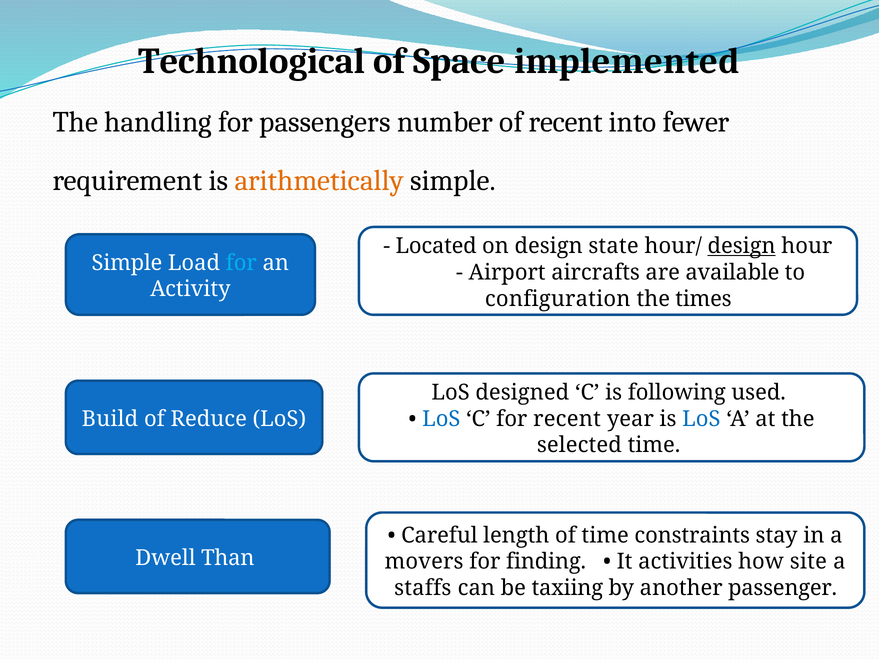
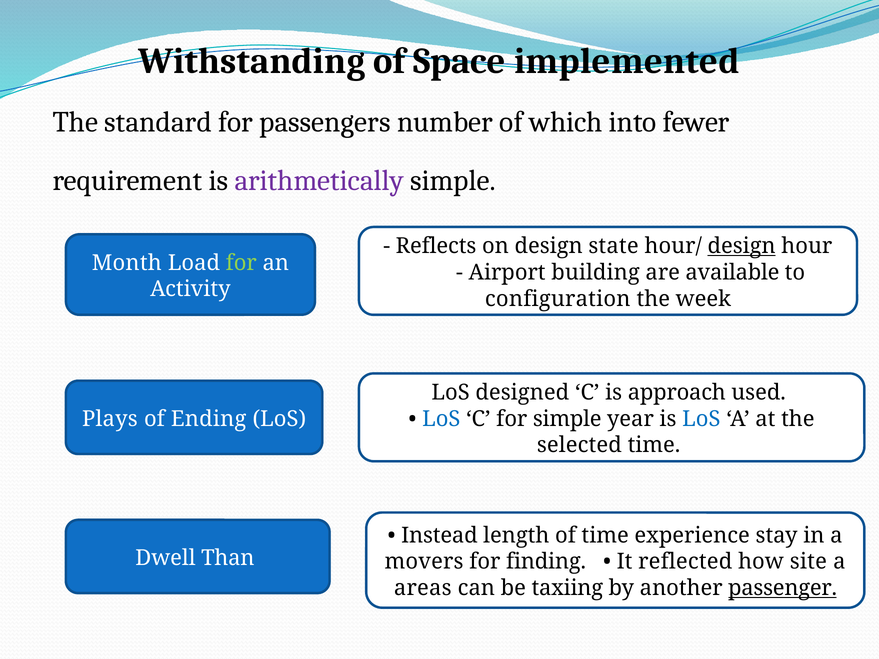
Technological: Technological -> Withstanding
handling: handling -> standard
of recent: recent -> which
arithmetically colour: orange -> purple
Located: Located -> Reflects
Simple at (127, 263): Simple -> Month
for at (241, 263) colour: light blue -> light green
aircrafts: aircrafts -> building
times: times -> week
following: following -> approach
for recent: recent -> simple
Build: Build -> Plays
Reduce: Reduce -> Ending
Careful: Careful -> Instead
constraints: constraints -> experience
activities: activities -> reflected
staffs: staffs -> areas
passenger underline: none -> present
